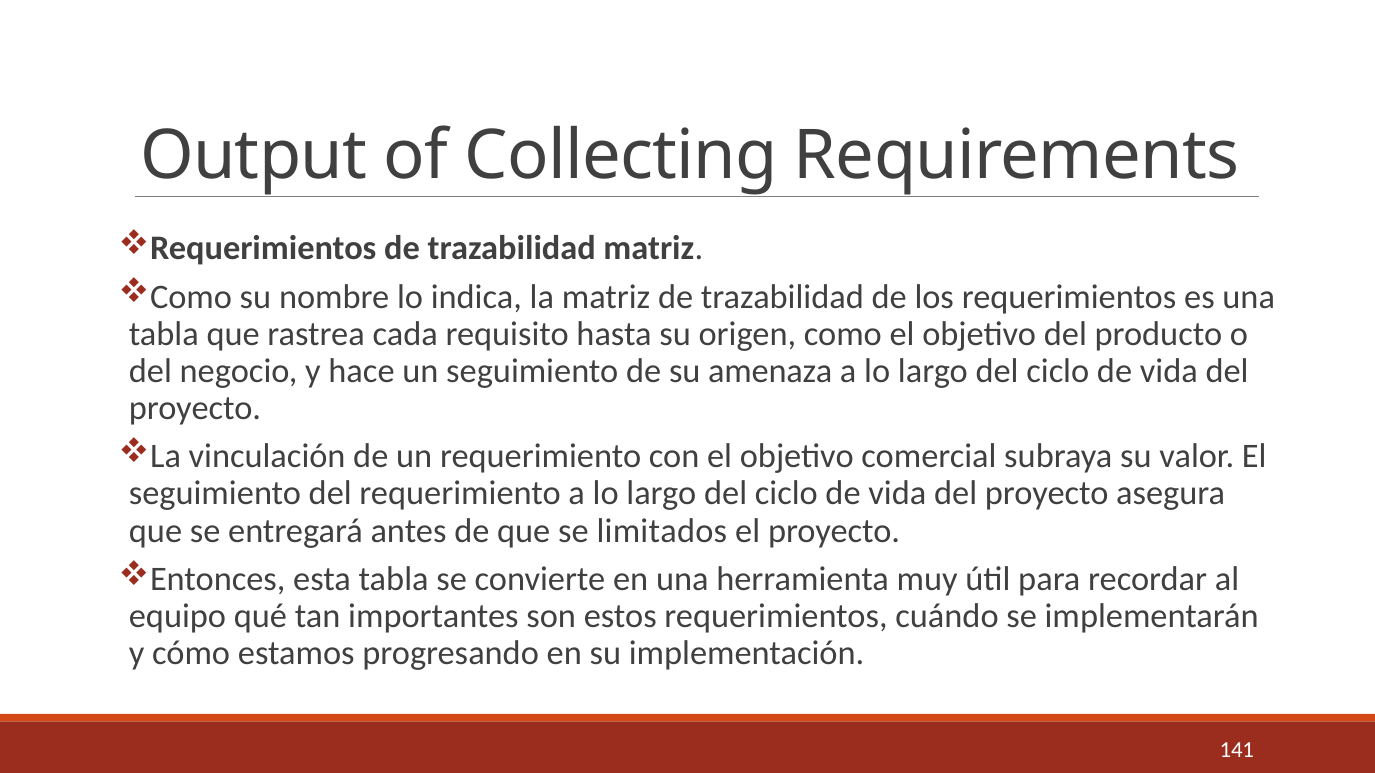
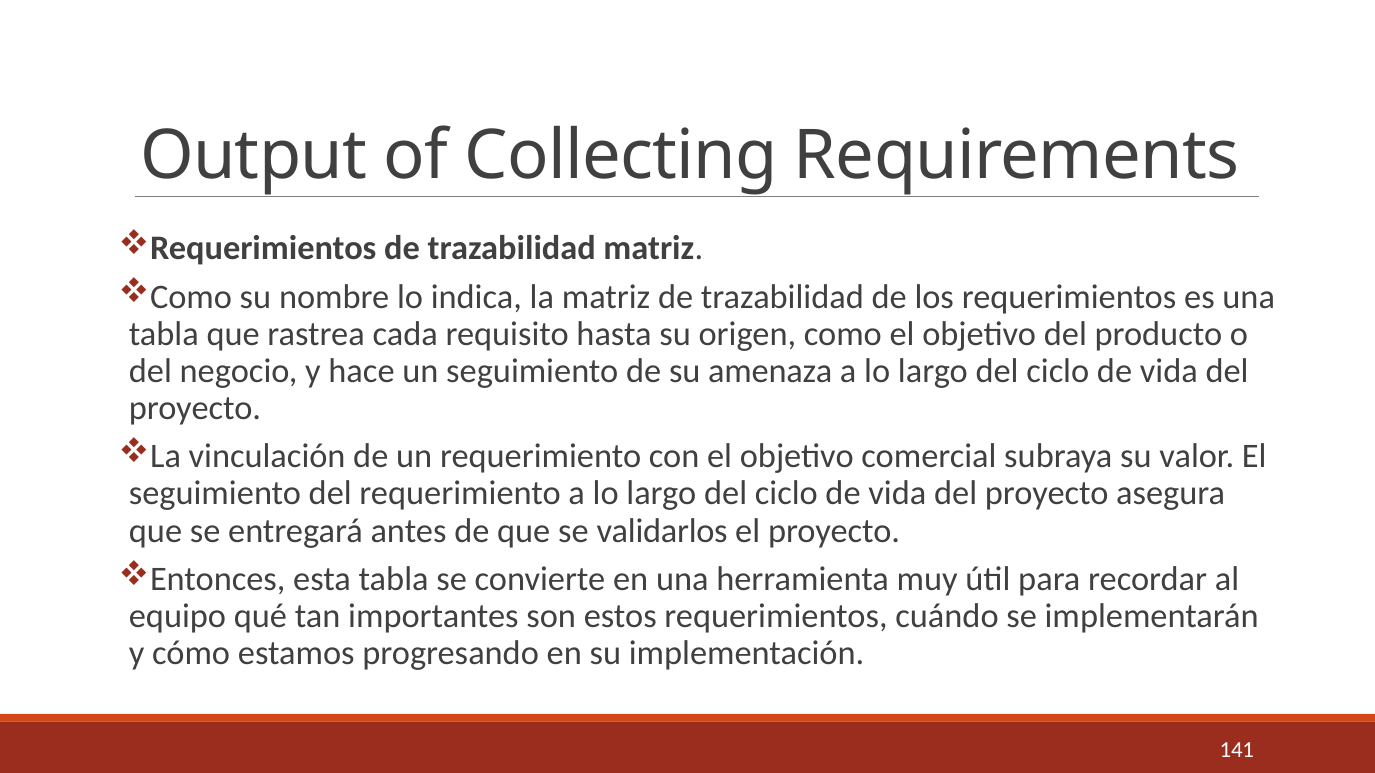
limitados: limitados -> validarlos
